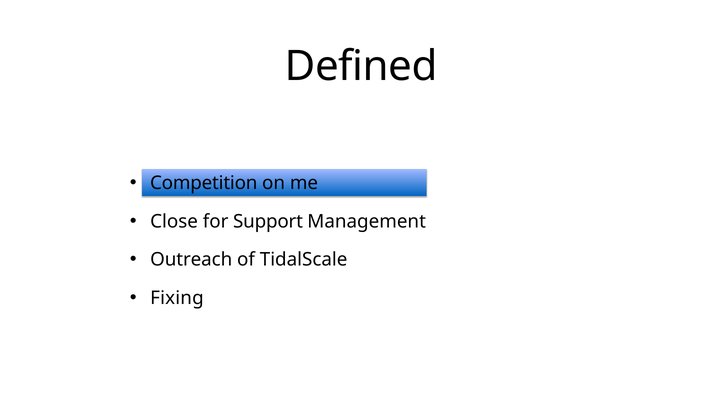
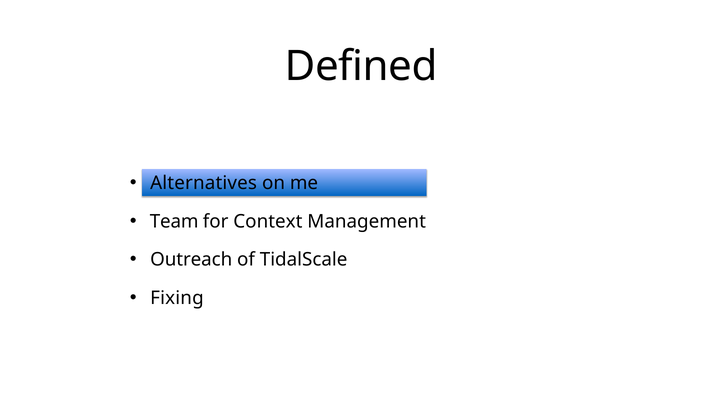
Competition: Competition -> Alternatives
Close: Close -> Team
Support: Support -> Context
